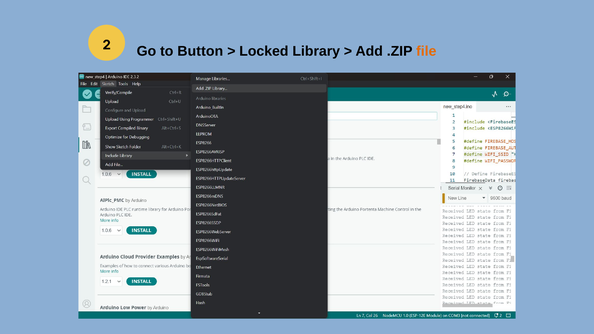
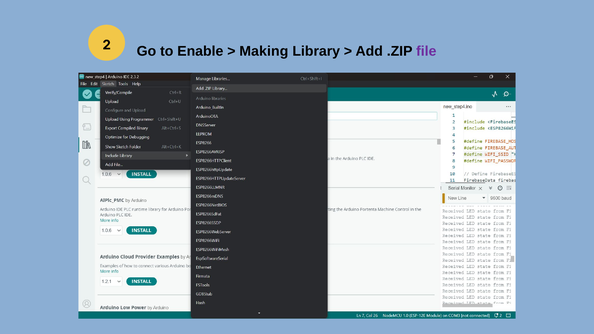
Button: Button -> Enable
Locked: Locked -> Making
file colour: orange -> purple
